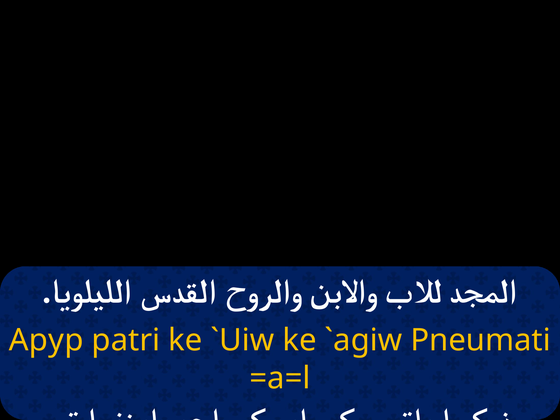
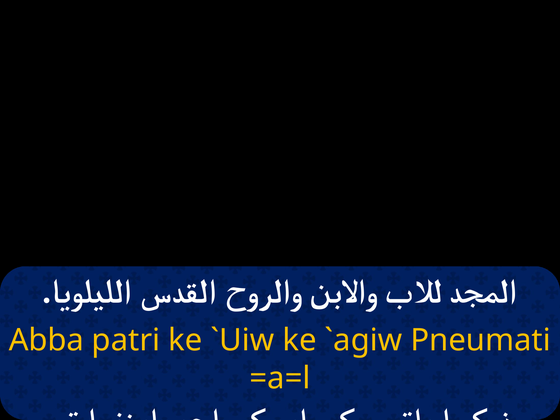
Apyp: Apyp -> Abba
